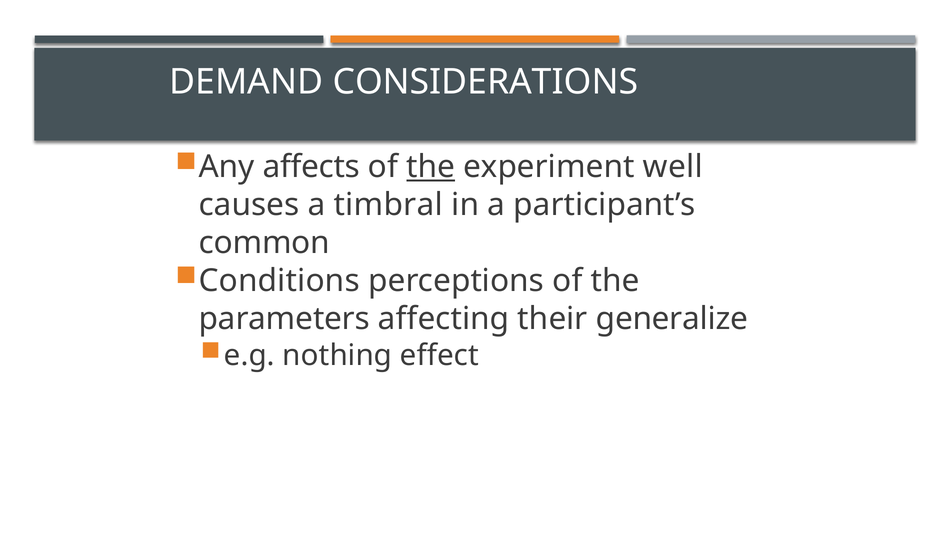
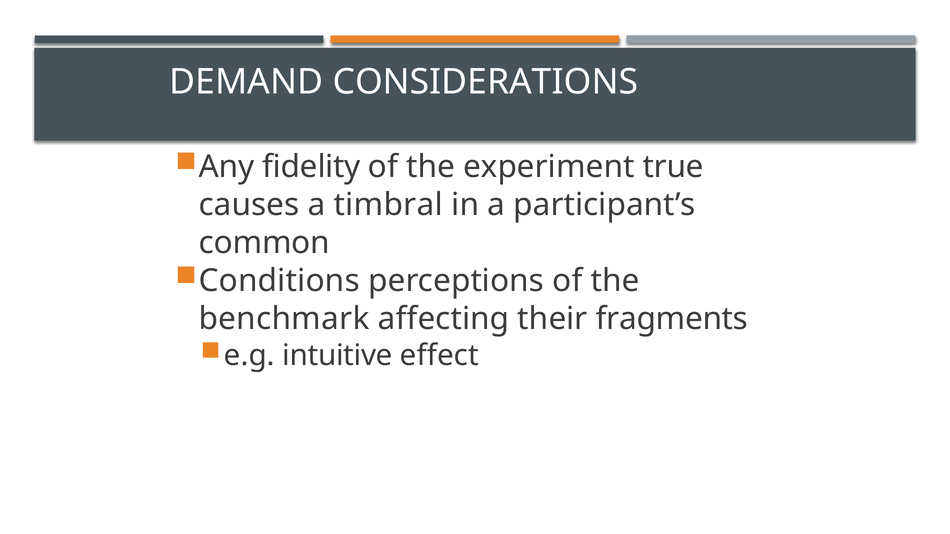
affects: affects -> fidelity
the at (431, 167) underline: present -> none
well: well -> true
parameters: parameters -> benchmark
generalize: generalize -> fragments
nothing: nothing -> intuitive
